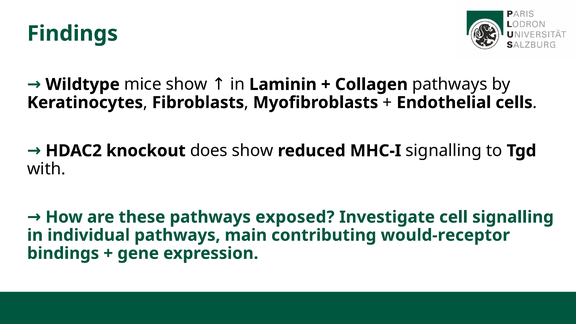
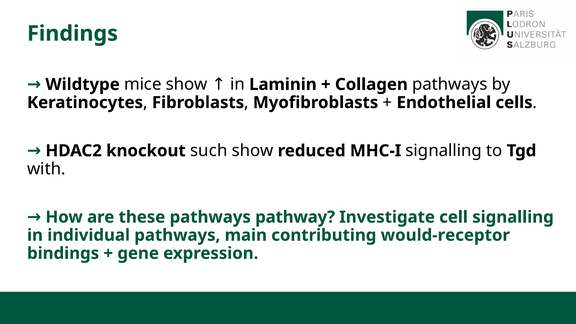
does: does -> such
exposed: exposed -> pathway
